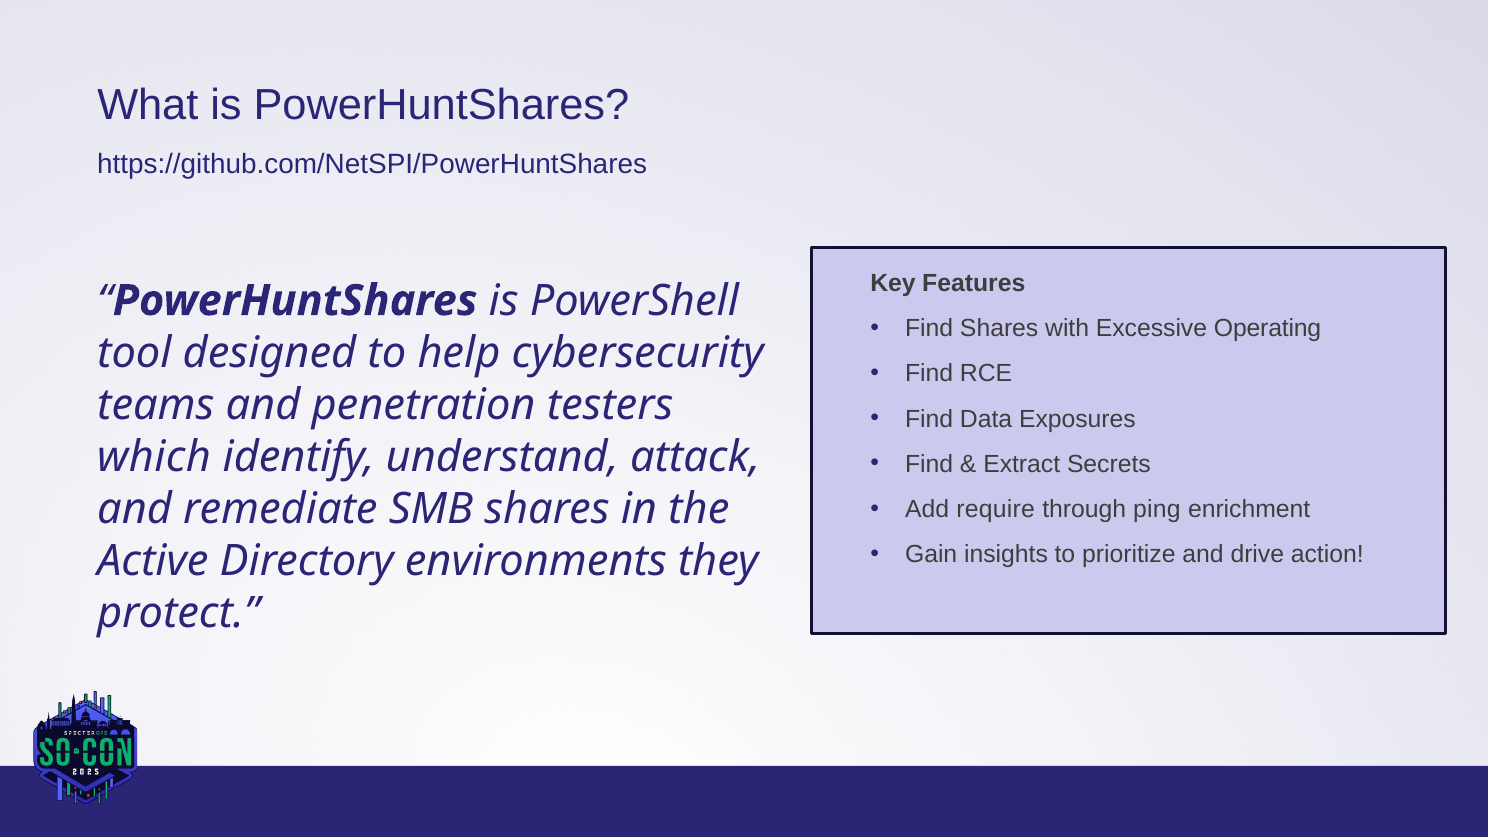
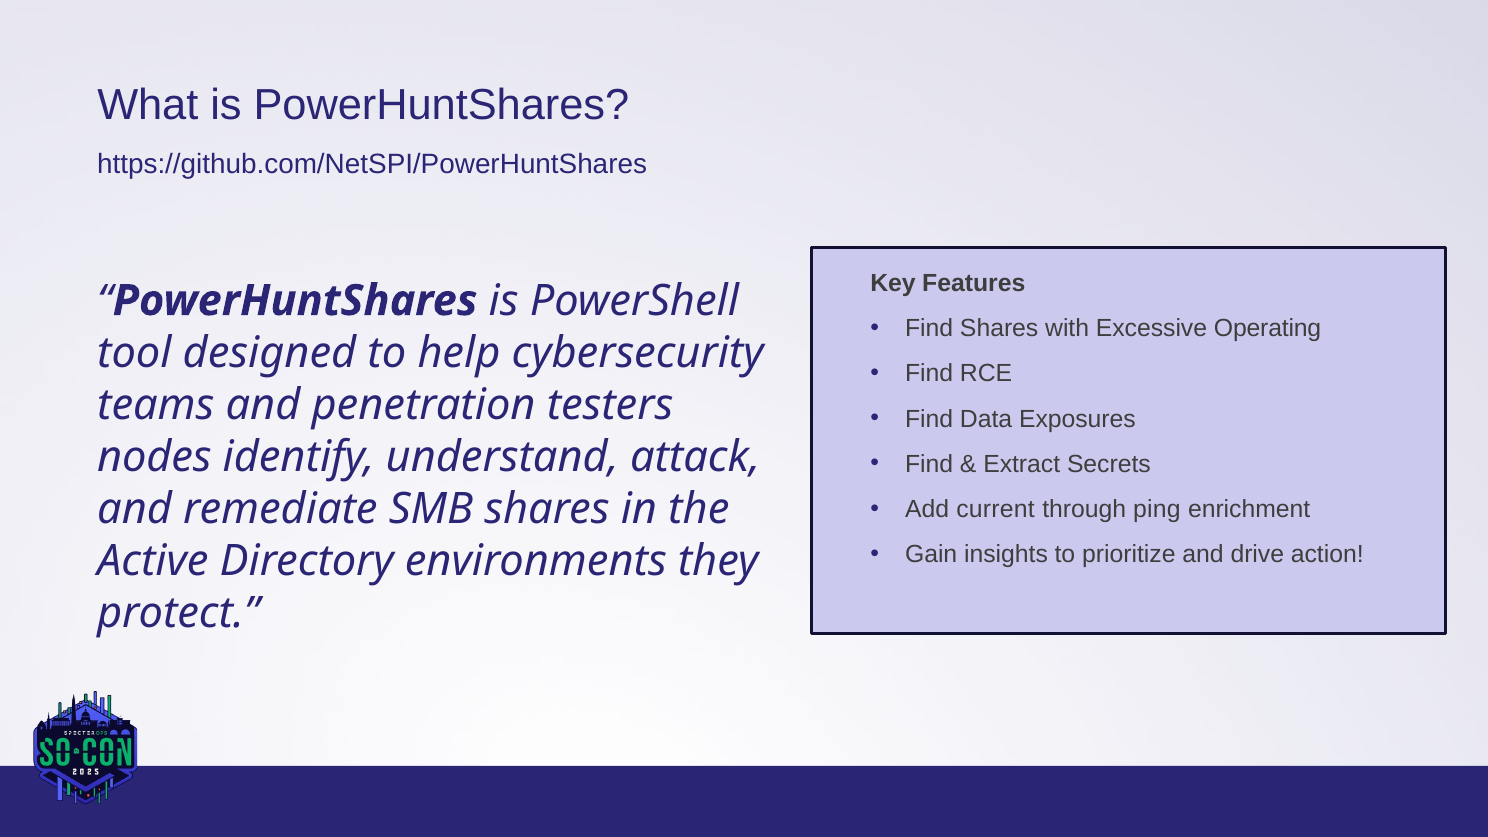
which: which -> nodes
require: require -> current
